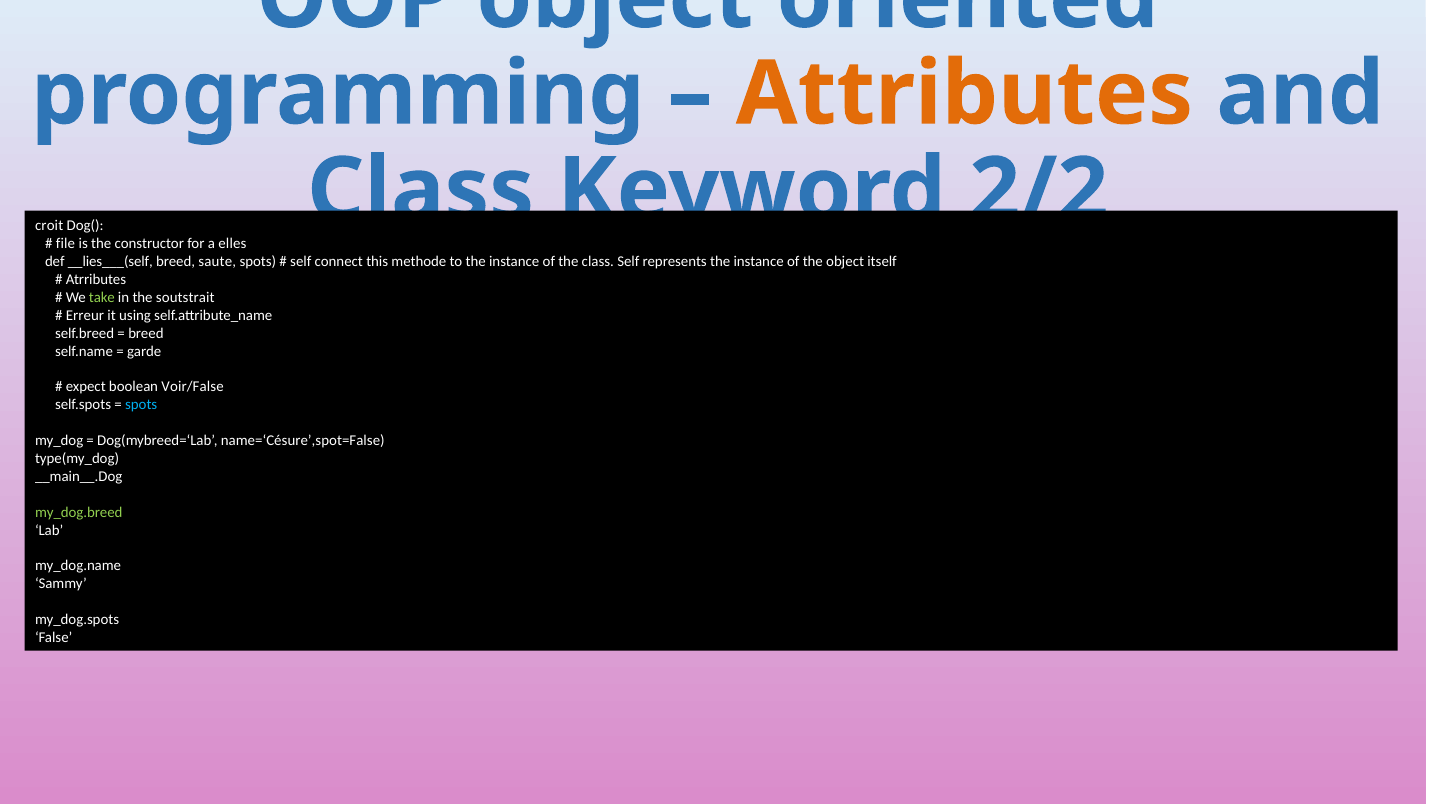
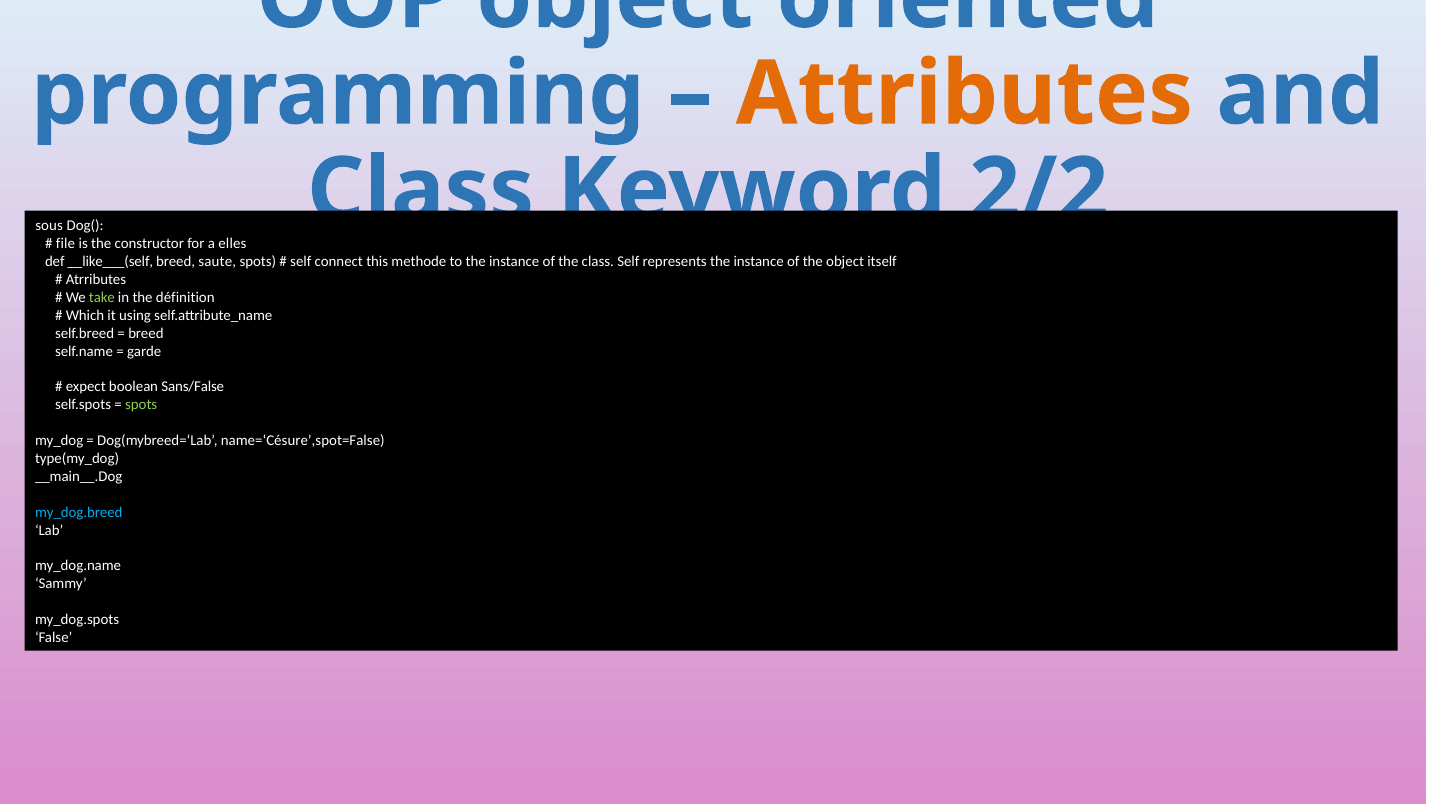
croit: croit -> sous
__lies___(self: __lies___(self -> __like___(self
soutstrait: soutstrait -> définition
Erreur: Erreur -> Which
Voir/False: Voir/False -> Sans/False
spots at (141, 405) colour: light blue -> light green
my_dog.breed colour: light green -> light blue
